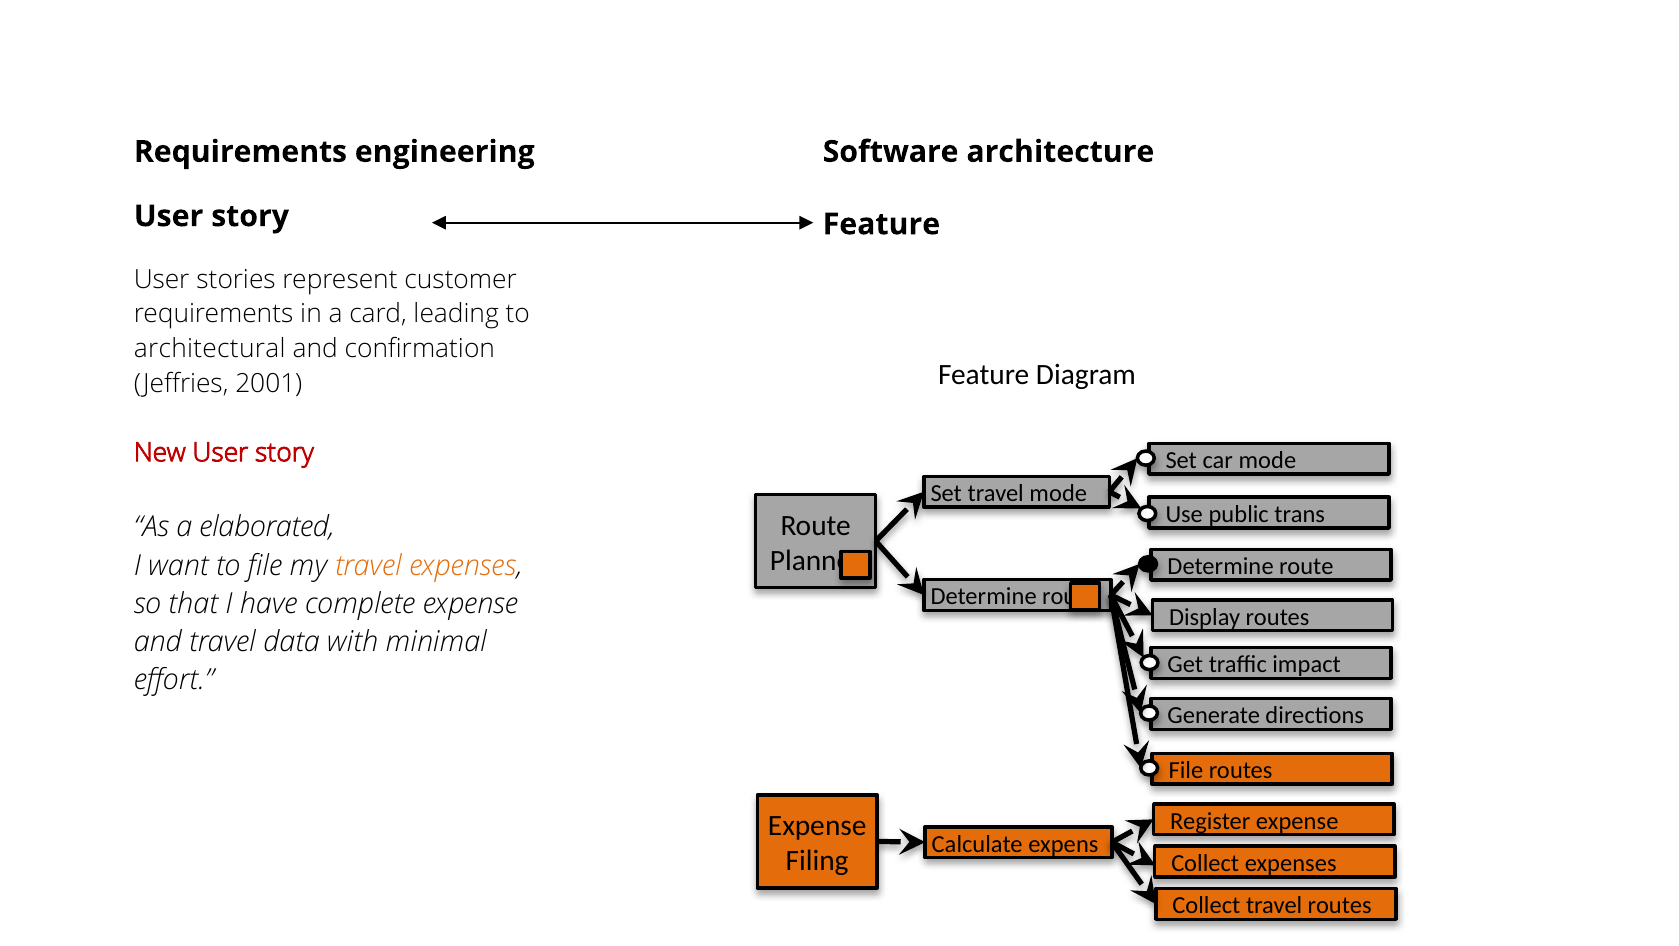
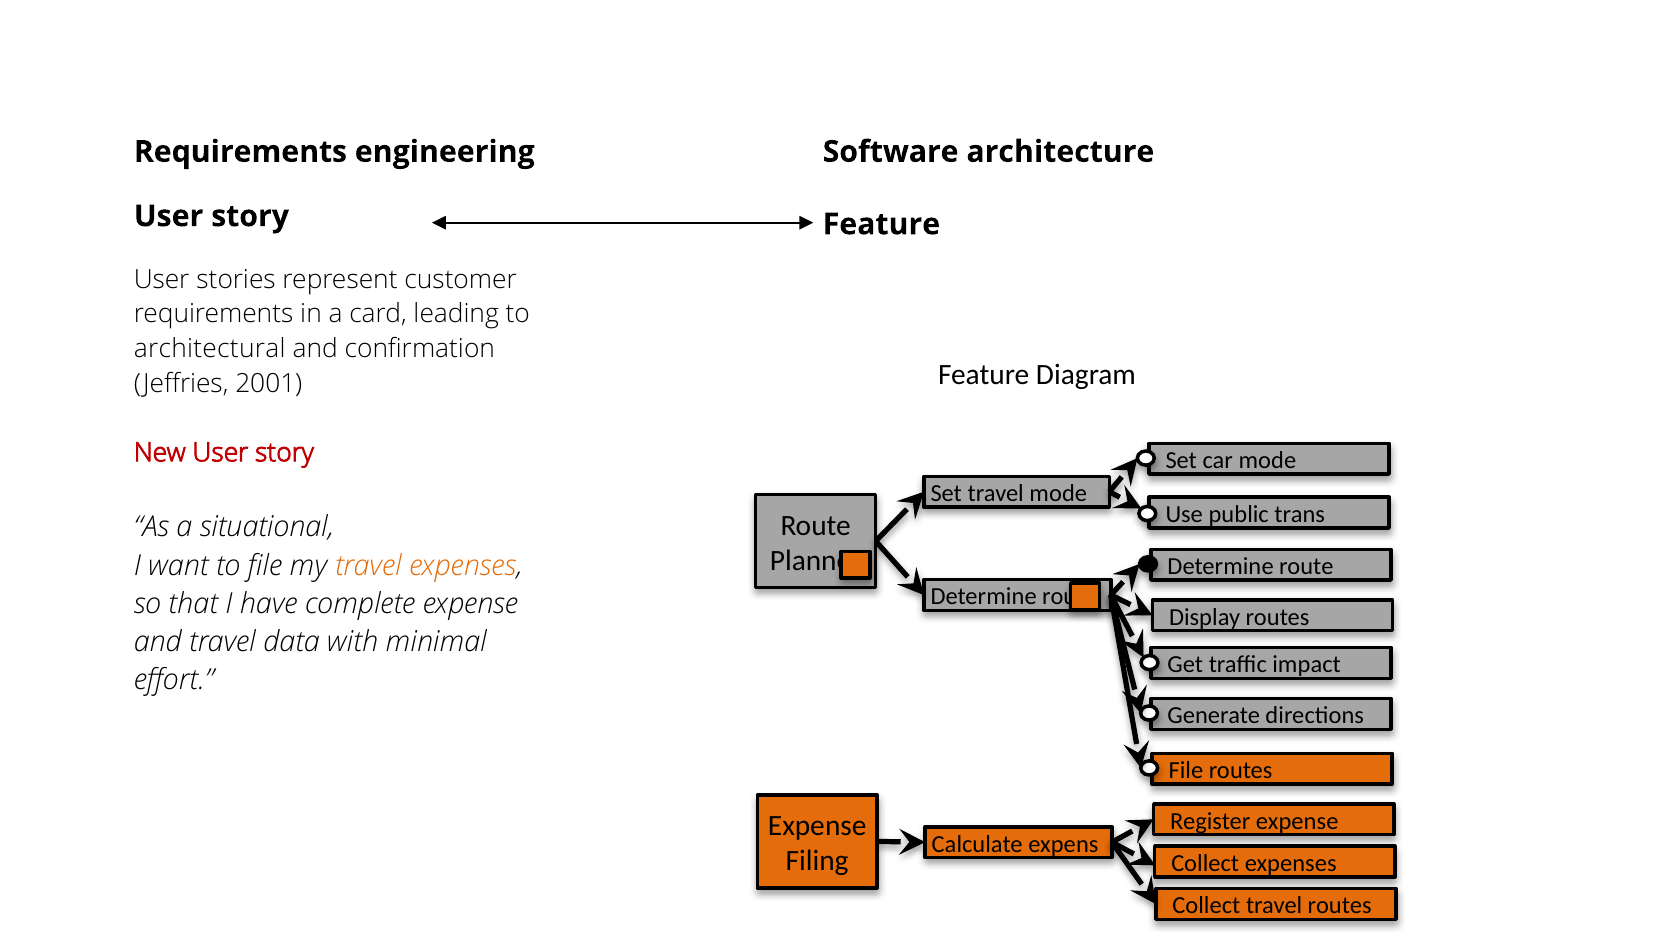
elaborated: elaborated -> situational
